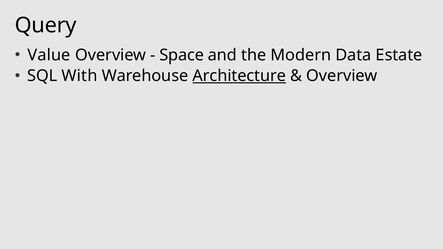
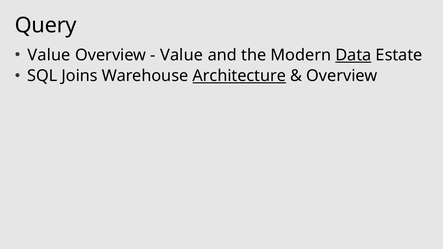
Space at (182, 55): Space -> Value
Data underline: none -> present
With: With -> Joins
